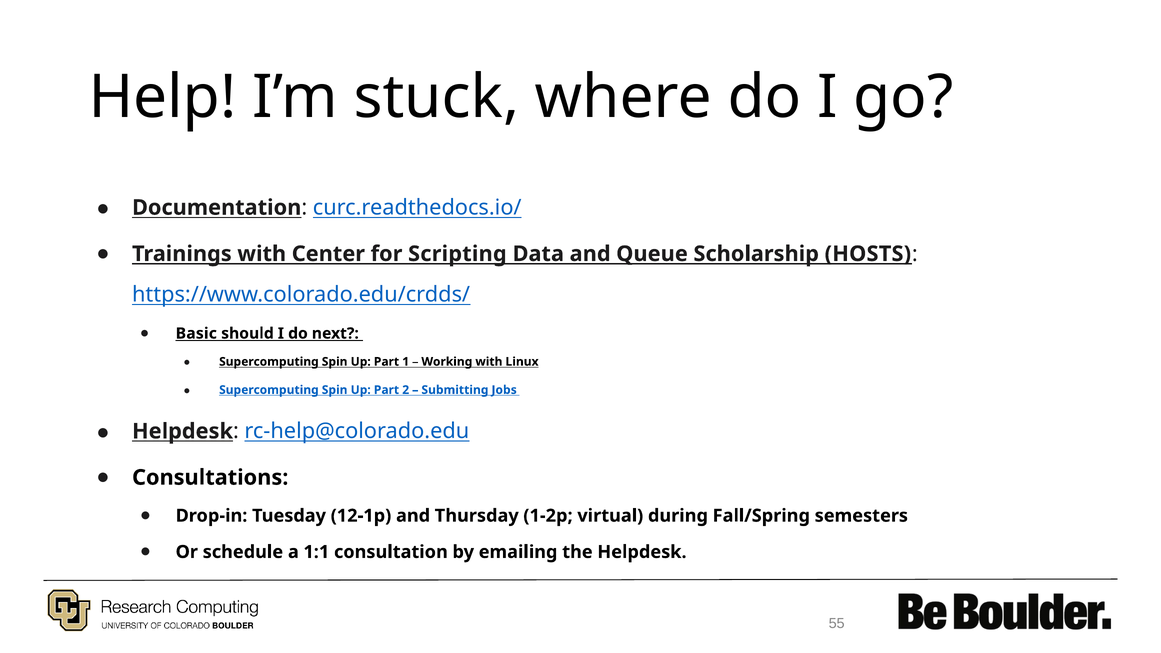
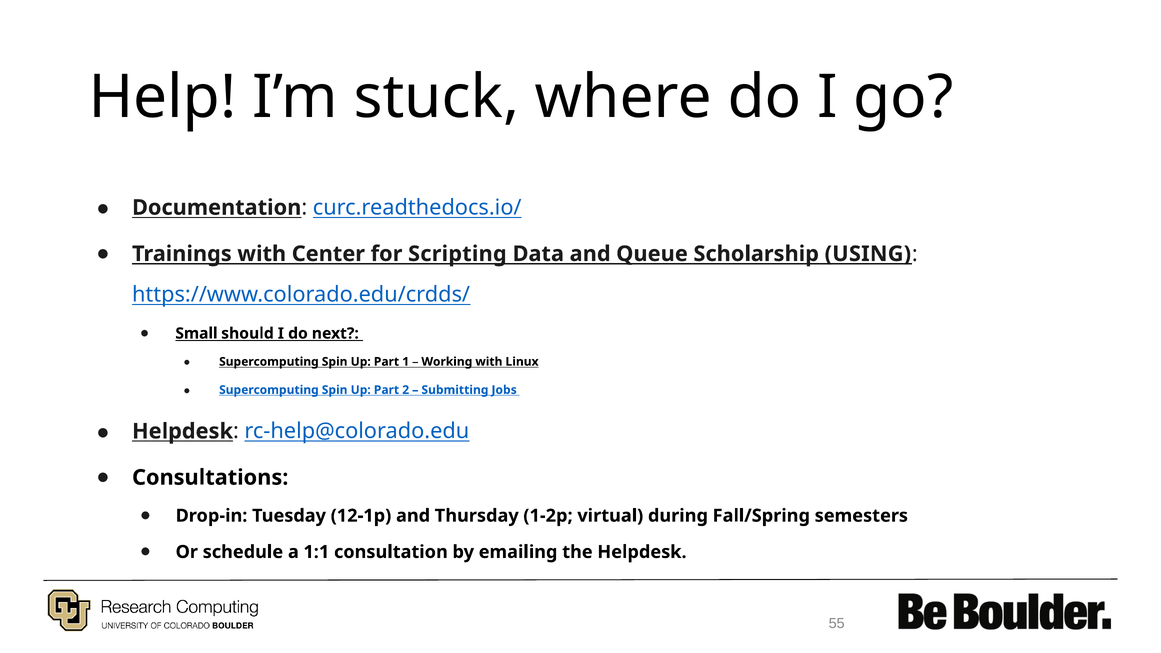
HOSTS: HOSTS -> USING
Basic: Basic -> Small
